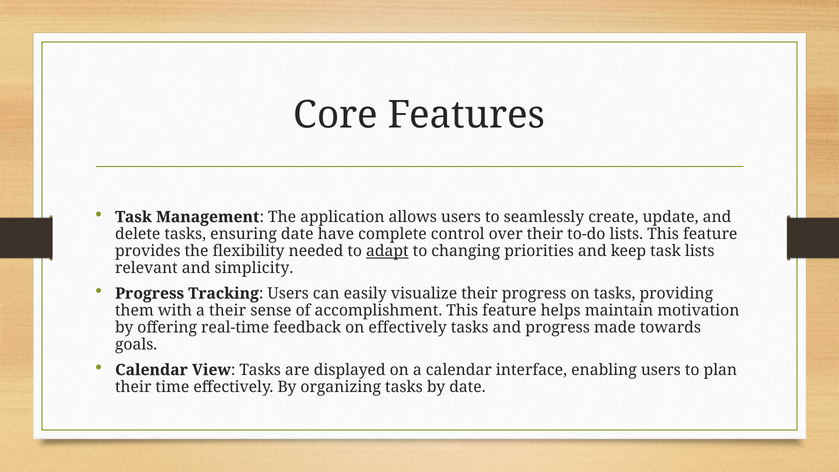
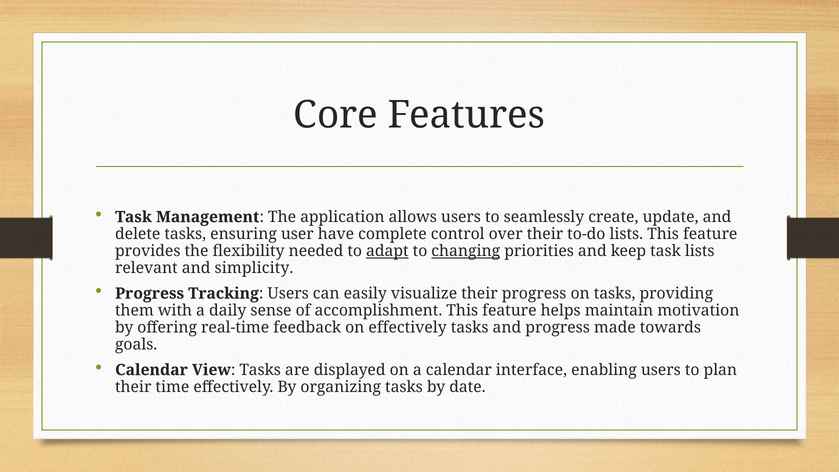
ensuring date: date -> user
changing underline: none -> present
a their: their -> daily
